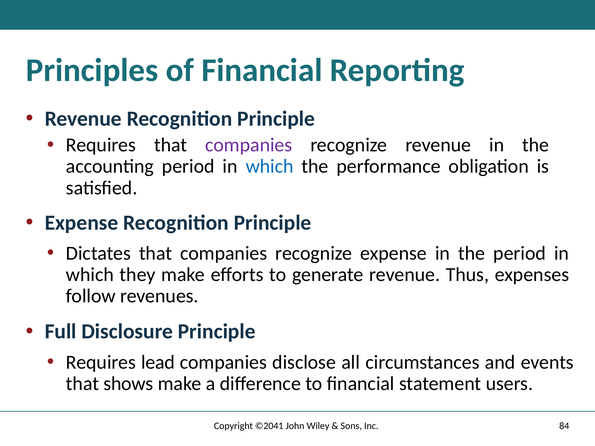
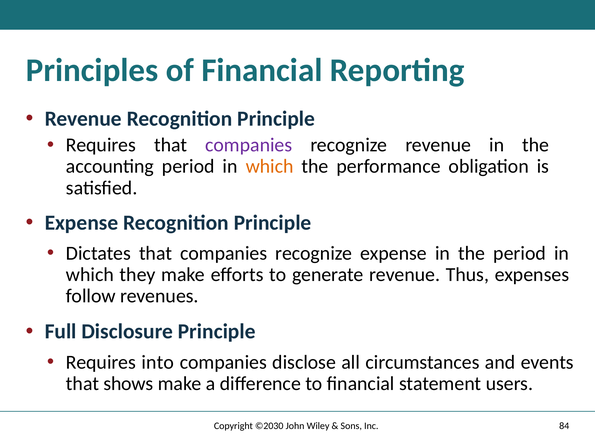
which at (270, 167) colour: blue -> orange
lead: lead -> into
©2041: ©2041 -> ©2030
